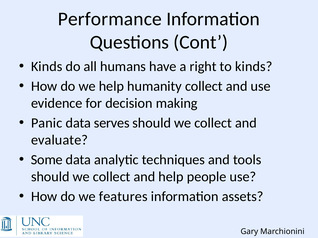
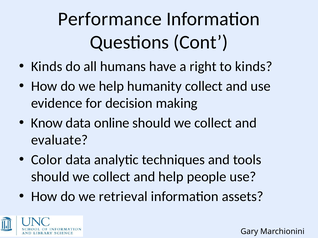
Panic: Panic -> Know
serves: serves -> online
Some: Some -> Color
features: features -> retrieval
